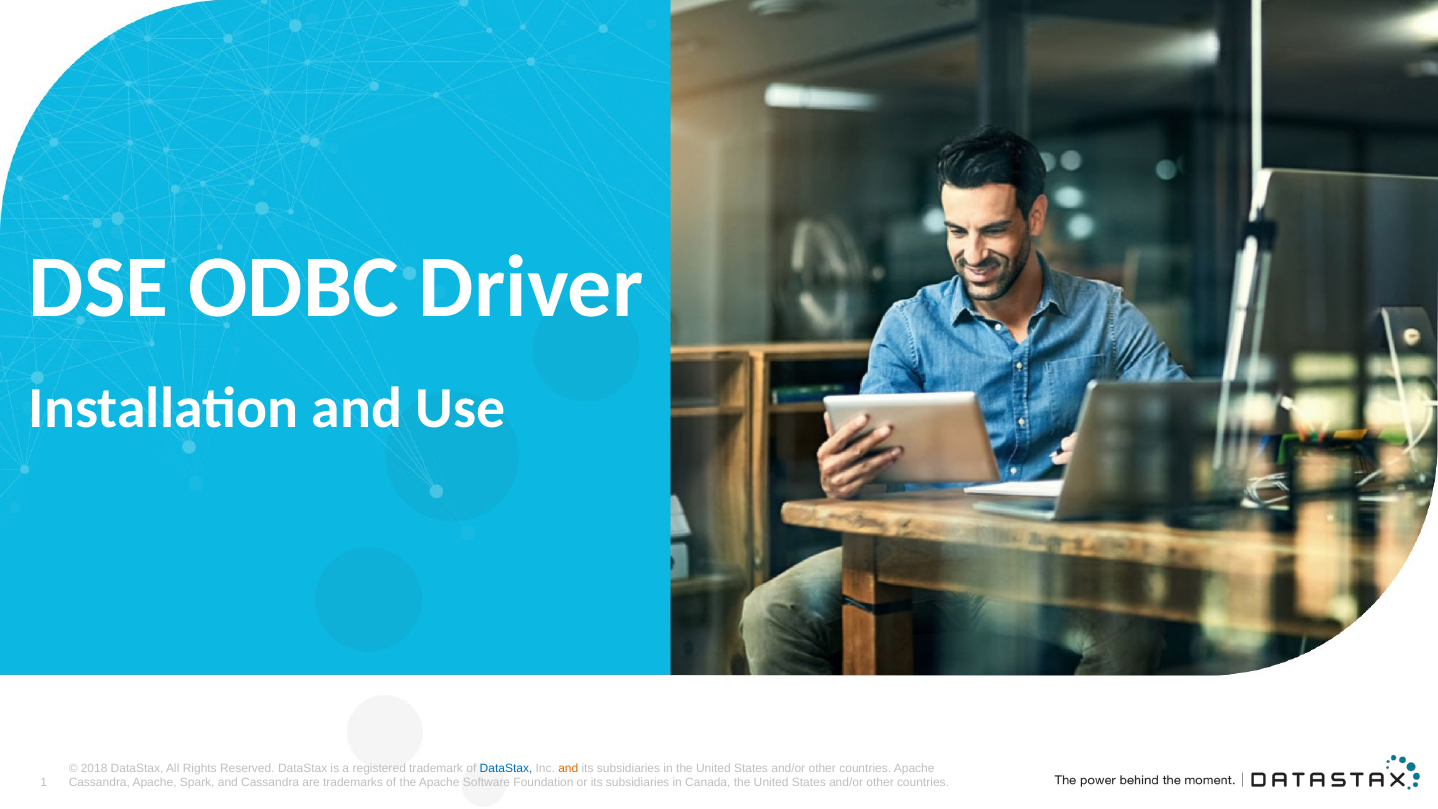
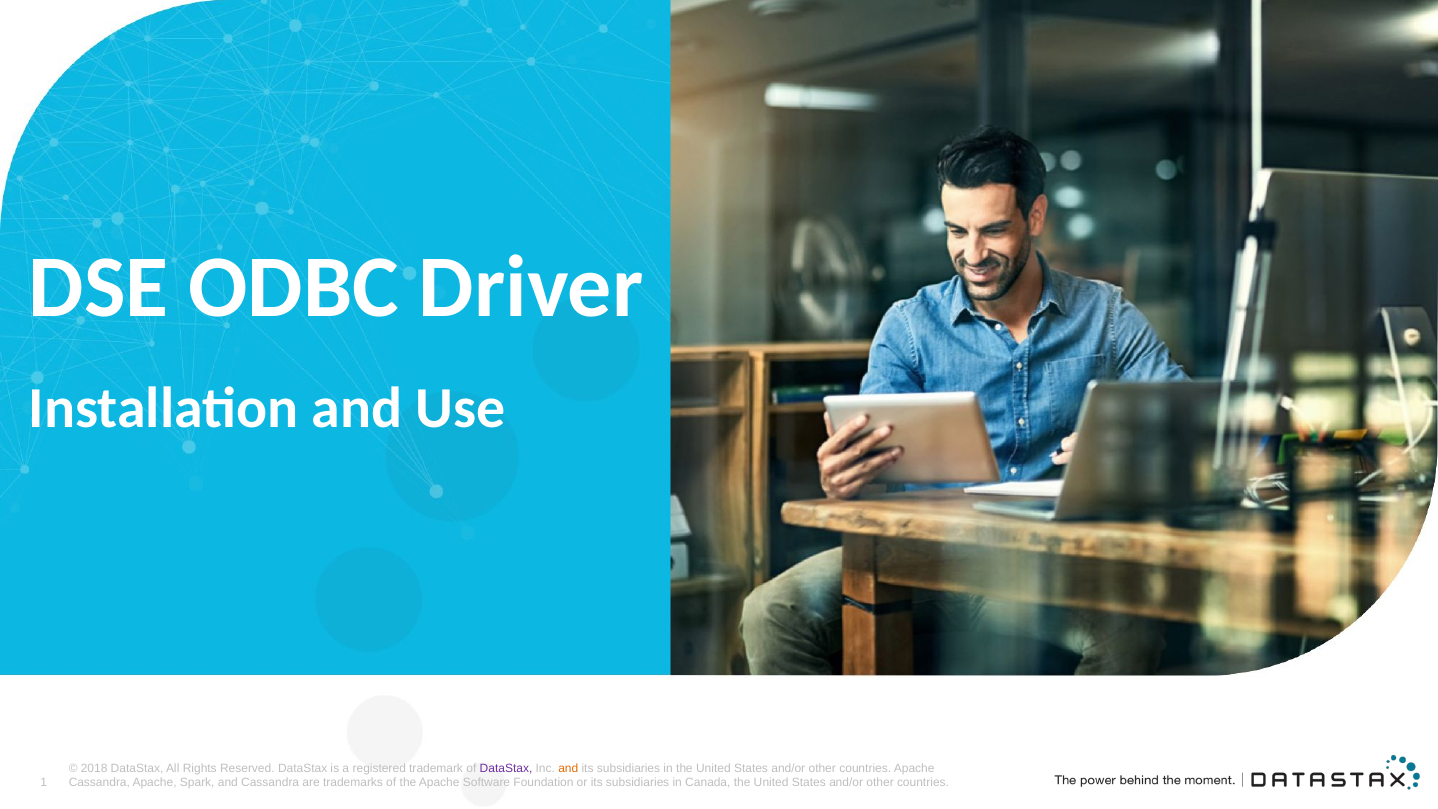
DataStax at (506, 768) colour: blue -> purple
